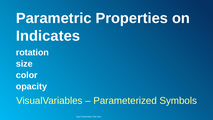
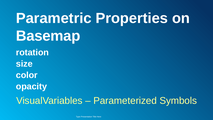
Indicates: Indicates -> Basemap
